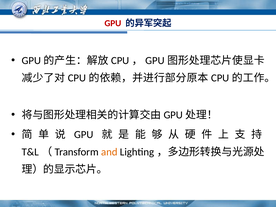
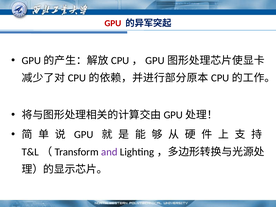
and colour: orange -> purple
